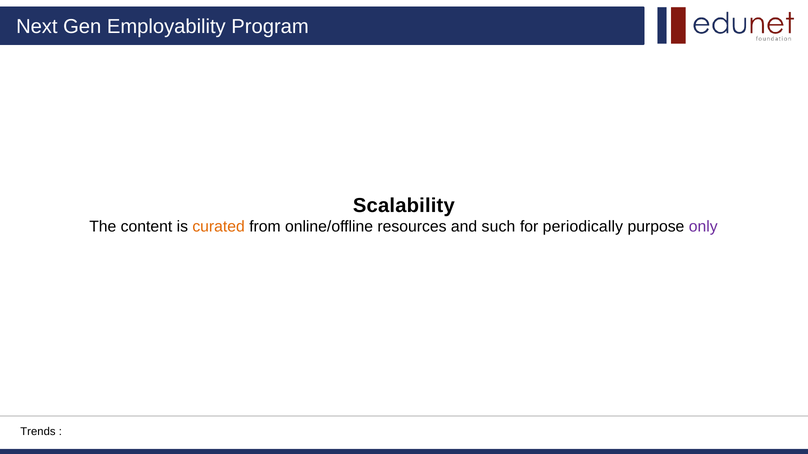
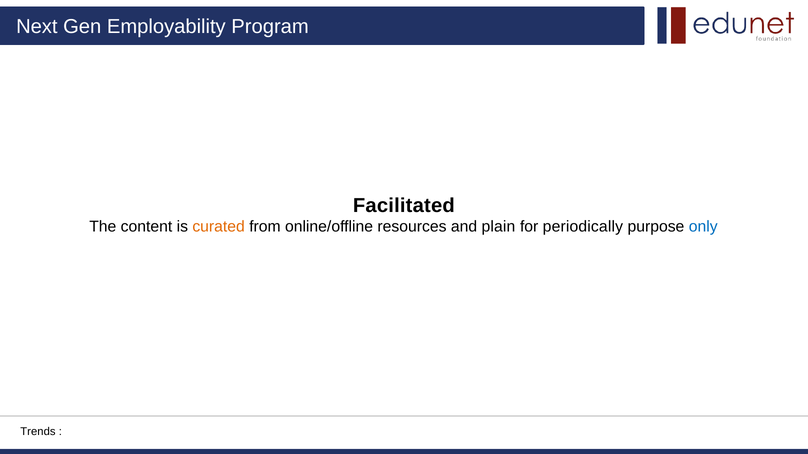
Scalability: Scalability -> Facilitated
such: such -> plain
only colour: purple -> blue
